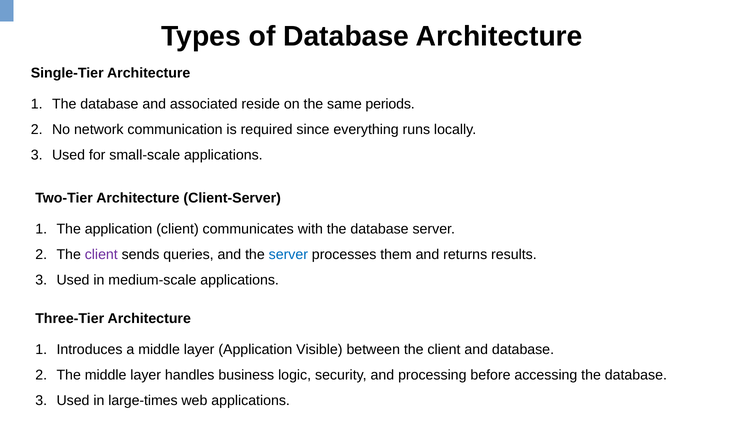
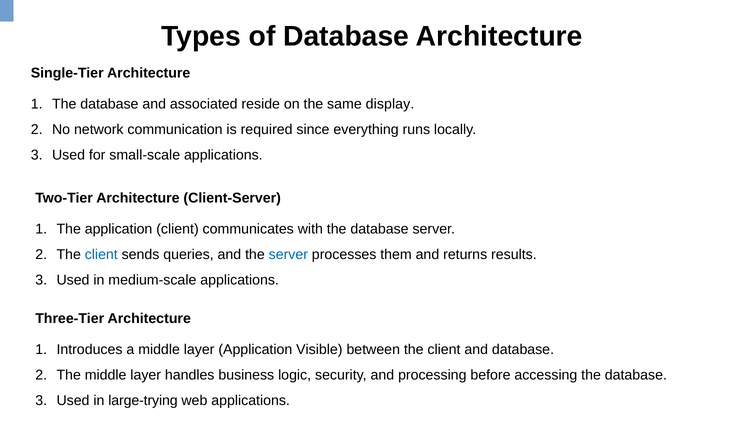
periods: periods -> display
client at (101, 254) colour: purple -> blue
large-times: large-times -> large-trying
